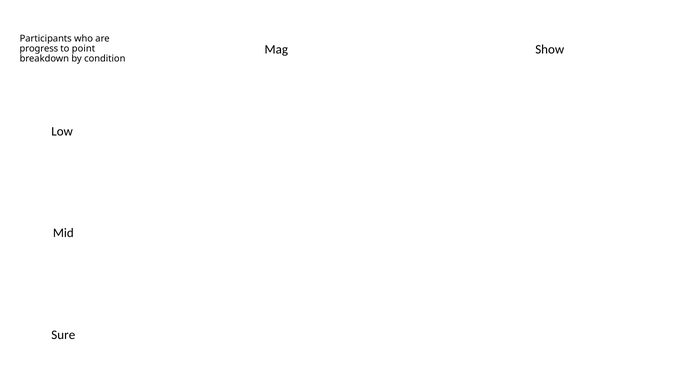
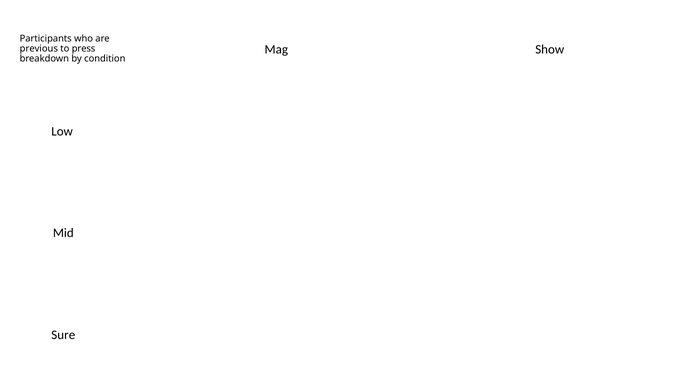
progress: progress -> previous
point: point -> press
